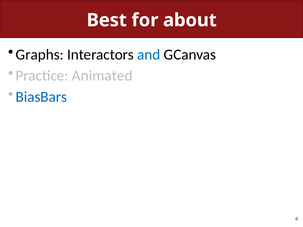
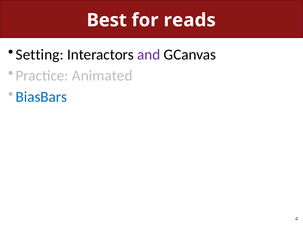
about: about -> reads
Graphs: Graphs -> Setting
and colour: blue -> purple
